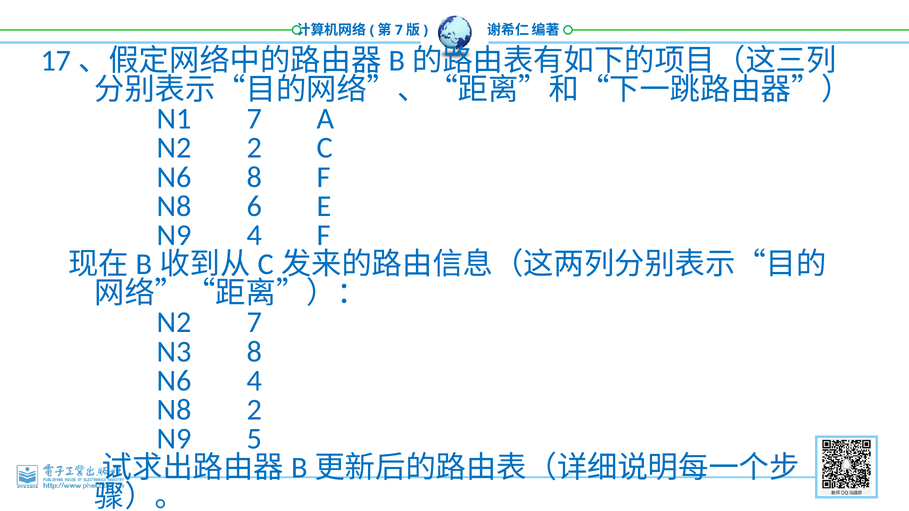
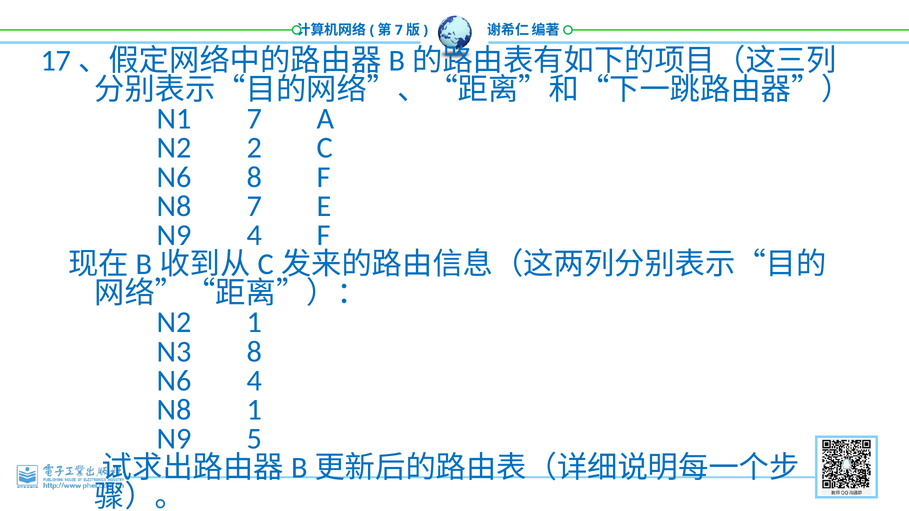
N8 6: 6 -> 7
N2 7: 7 -> 1
N8 2: 2 -> 1
